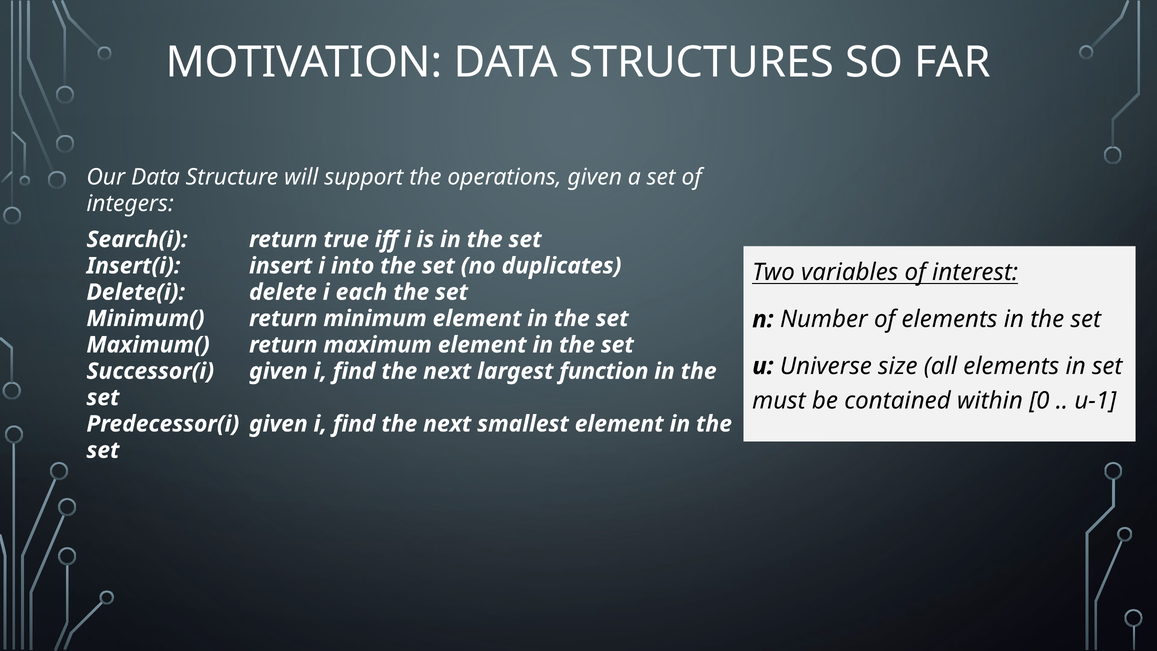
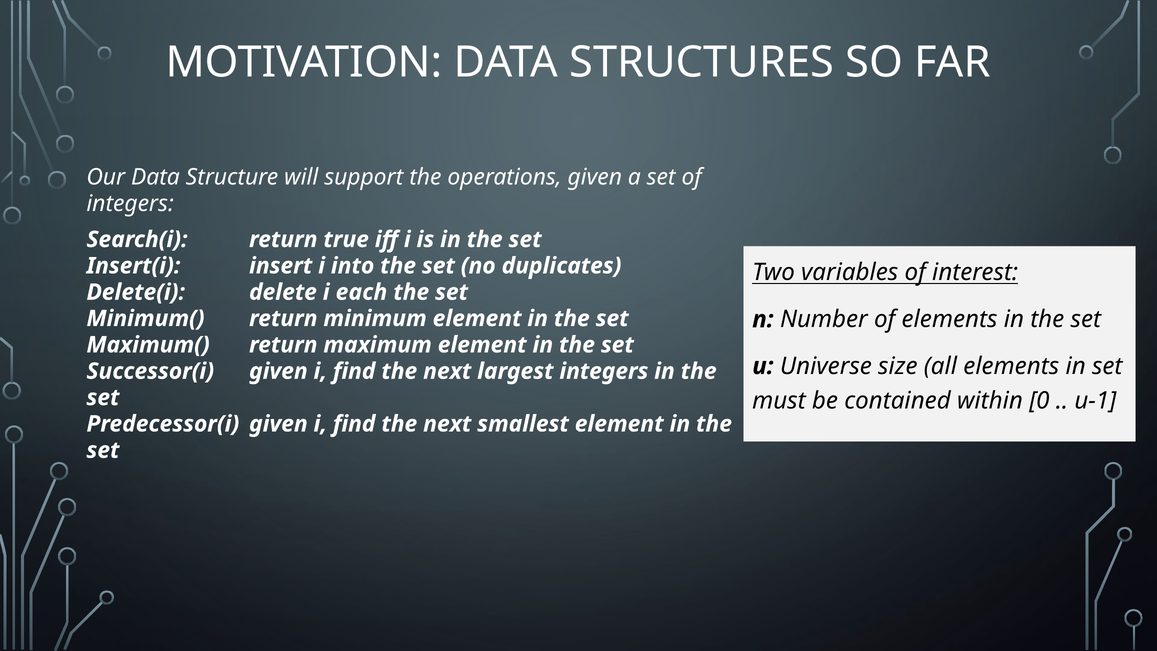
largest function: function -> integers
